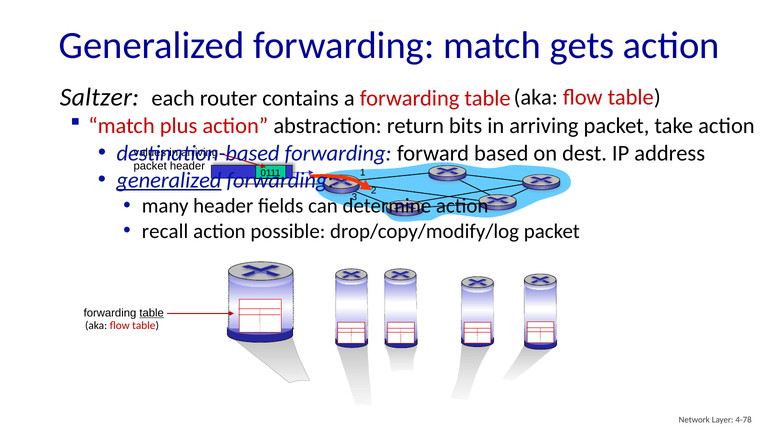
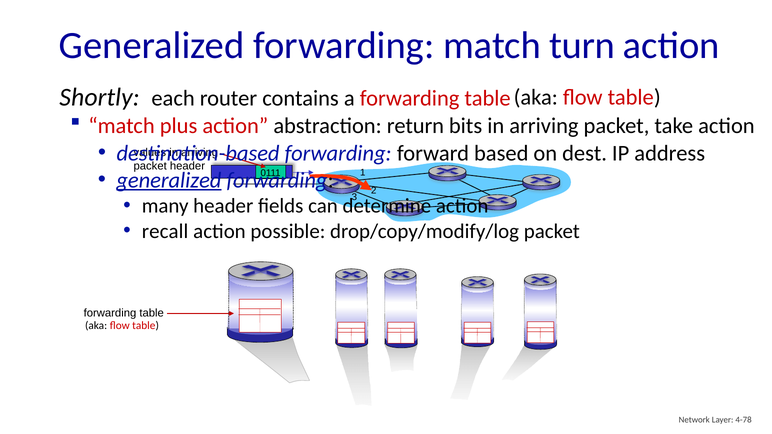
gets: gets -> turn
Saltzer: Saltzer -> Shortly
table at (152, 313) underline: present -> none
